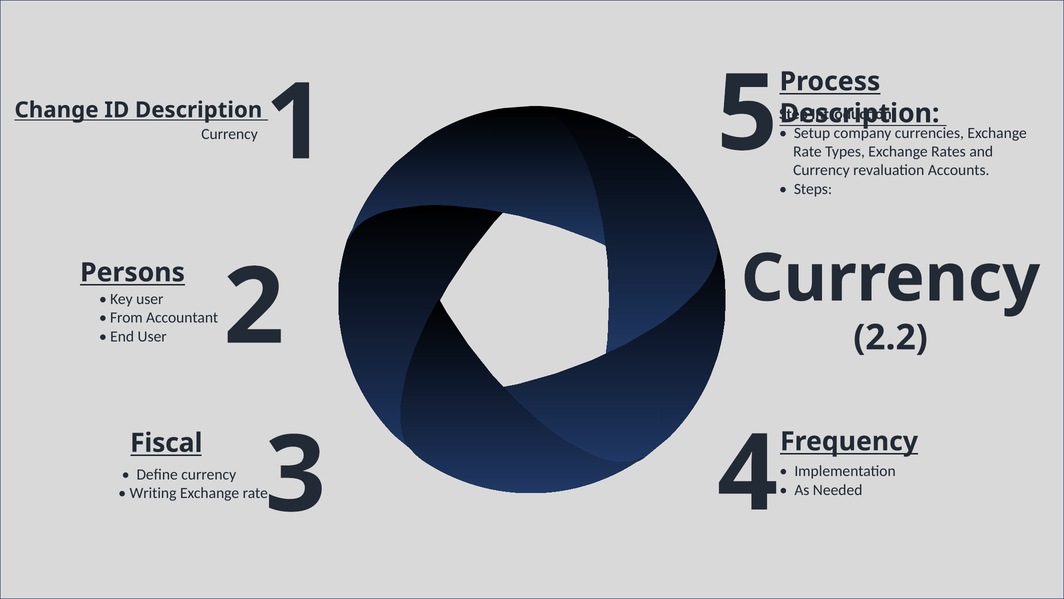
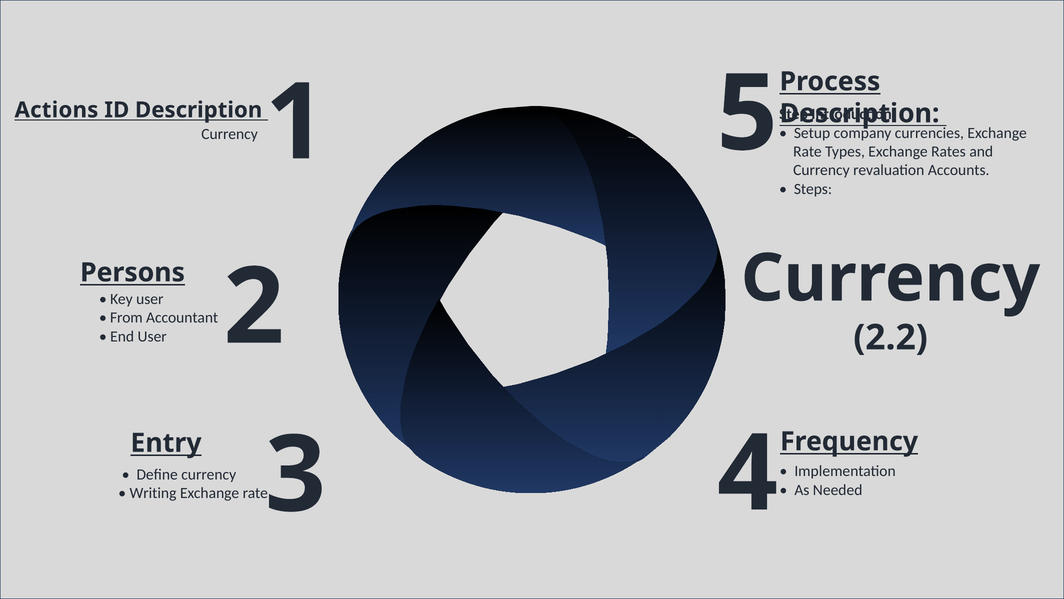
Change: Change -> Actions
Fiscal: Fiscal -> Entry
